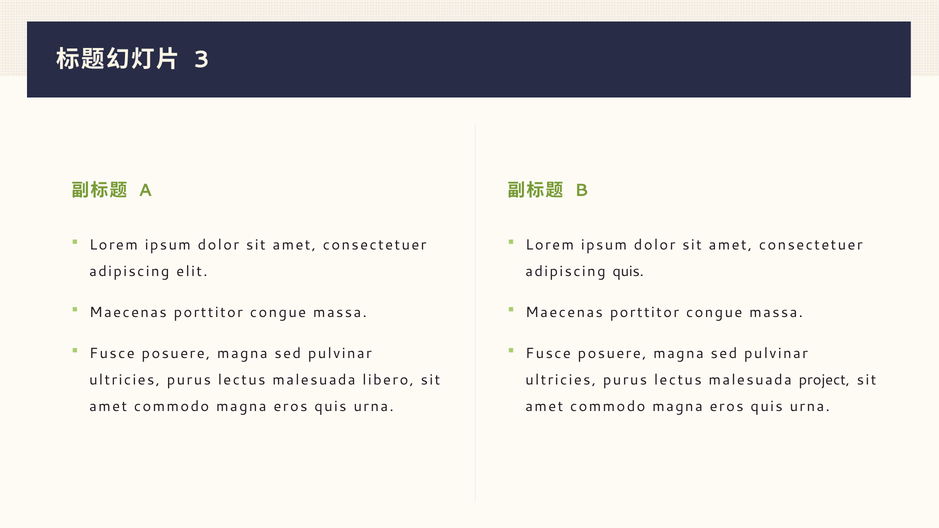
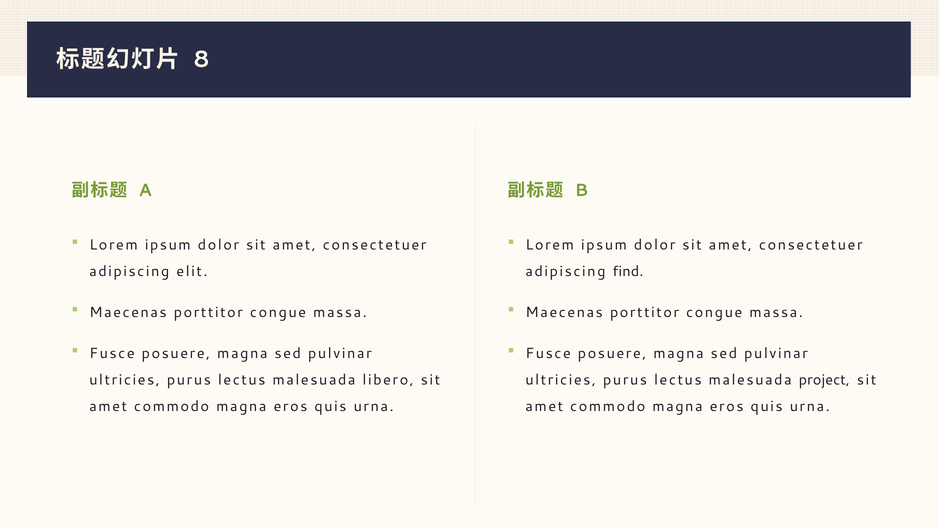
3: 3 -> 8
adipiscing quis: quis -> find
